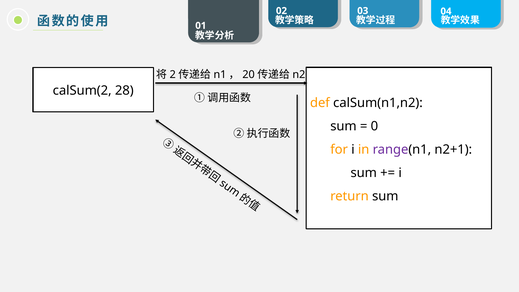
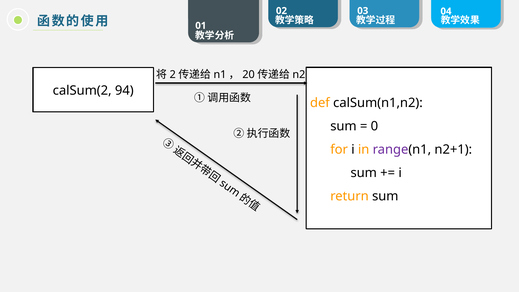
28: 28 -> 94
